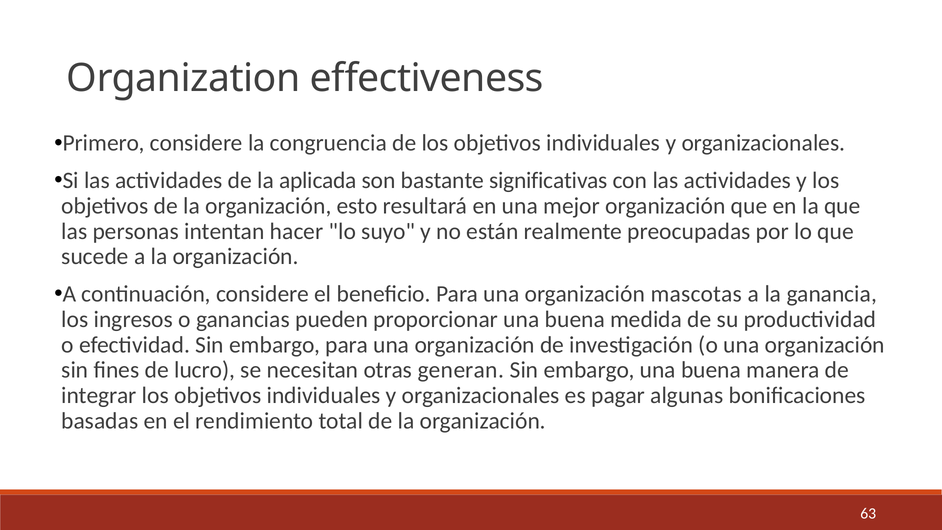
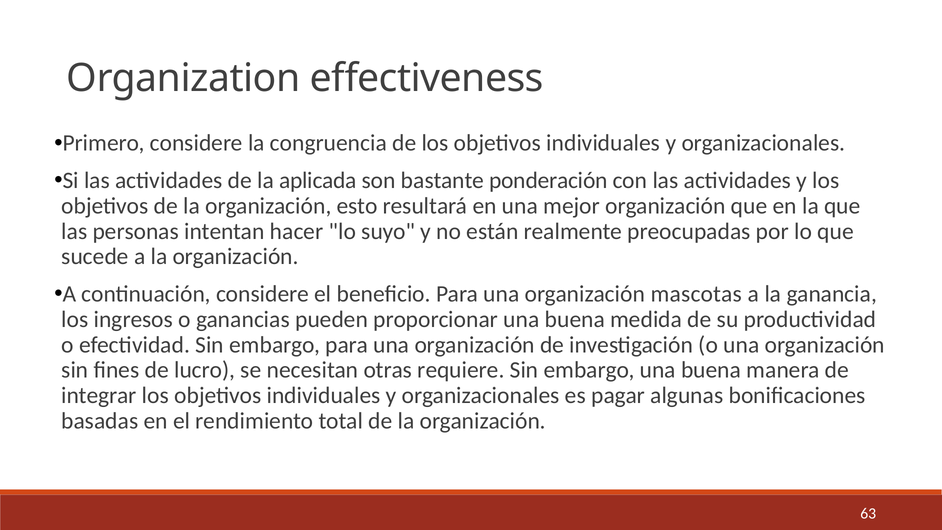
significativas: significativas -> ponderación
generan: generan -> requiere
